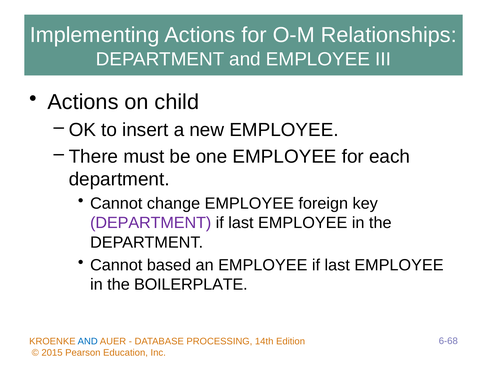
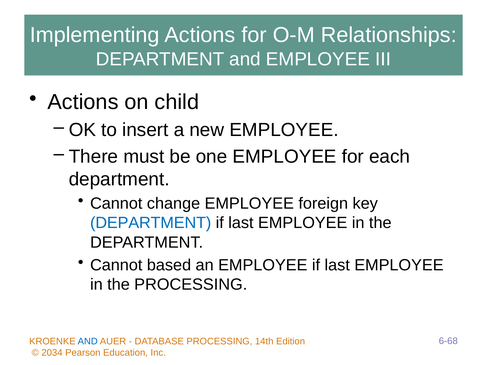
DEPARTMENT at (151, 223) colour: purple -> blue
the BOILERPLATE: BOILERPLATE -> PROCESSING
2015: 2015 -> 2034
